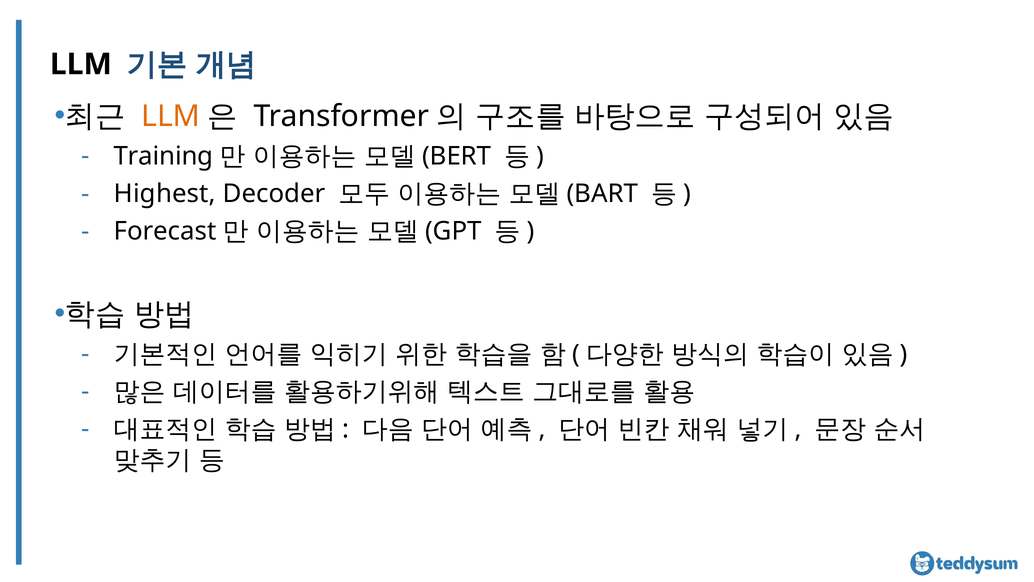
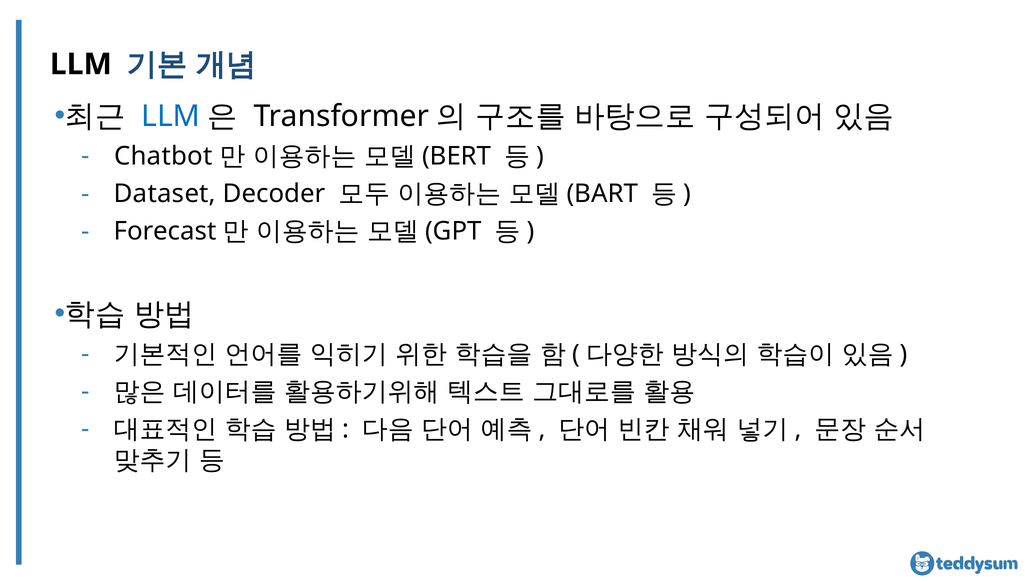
LLM at (171, 116) colour: orange -> blue
Training: Training -> Chatbot
Highest: Highest -> Dataset
